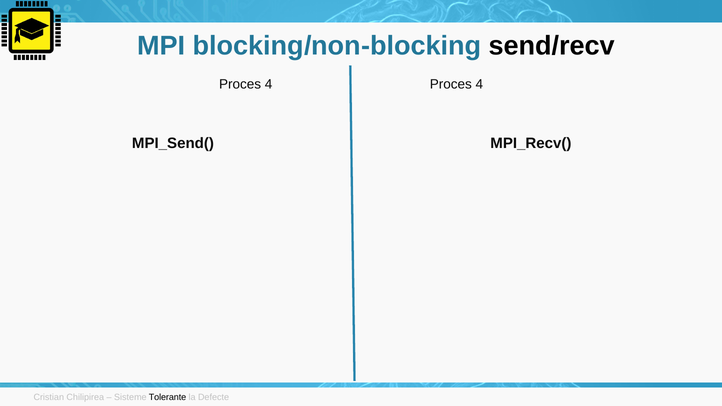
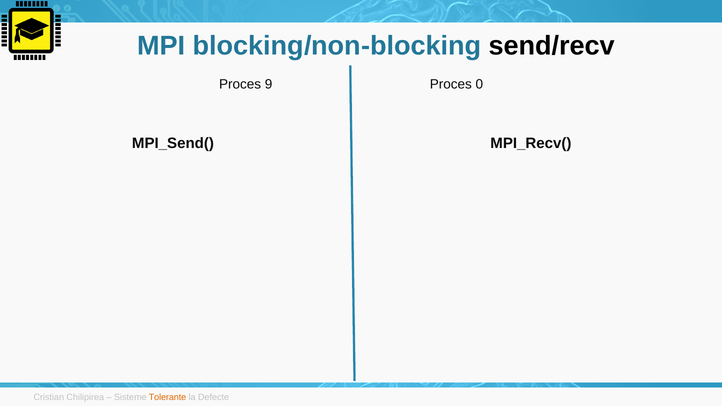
4 at (269, 84): 4 -> 9
4 at (479, 84): 4 -> 0
Tolerante colour: black -> orange
